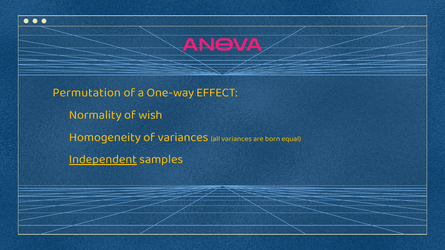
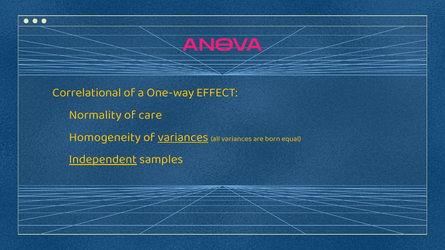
Permutation: Permutation -> Correlational
wish: wish -> care
variances at (183, 137) underline: none -> present
